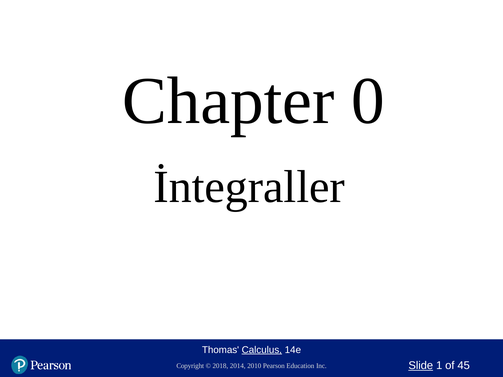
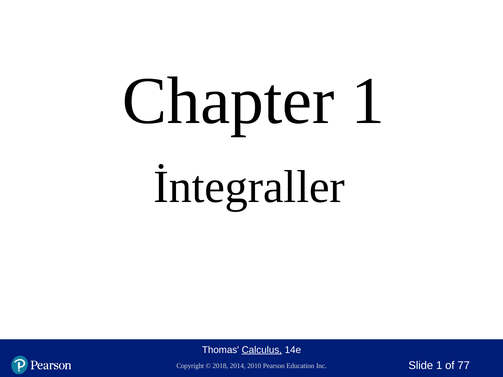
Chapter 0: 0 -> 1
Slide underline: present -> none
45: 45 -> 77
